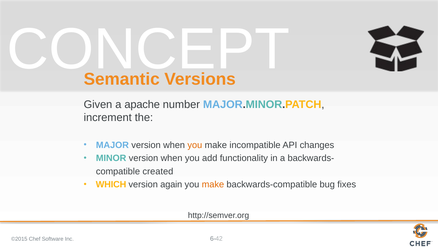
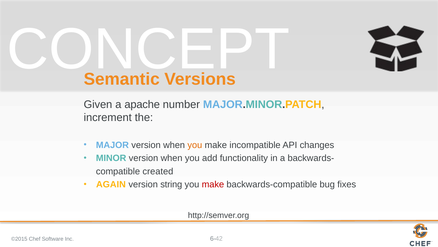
WHICH: WHICH -> AGAIN
again: again -> string
make at (213, 184) colour: orange -> red
